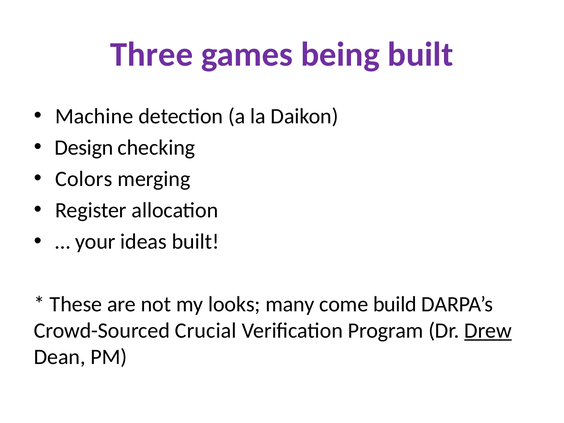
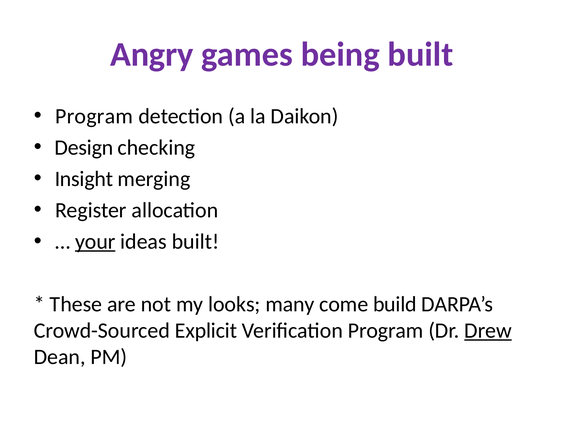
Three: Three -> Angry
Machine at (94, 116): Machine -> Program
Colors: Colors -> Insight
your underline: none -> present
Crucial: Crucial -> Explicit
